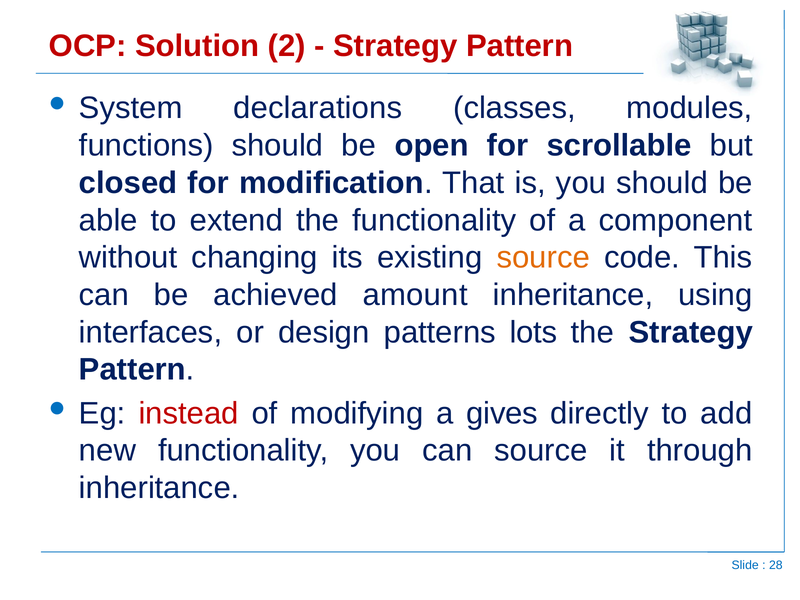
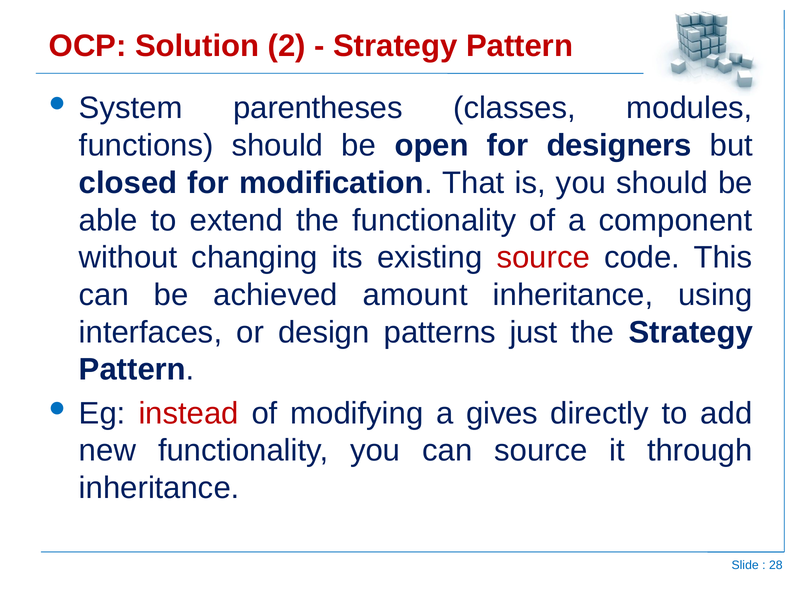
declarations: declarations -> parentheses
scrollable: scrollable -> designers
source at (543, 258) colour: orange -> red
lots: lots -> just
